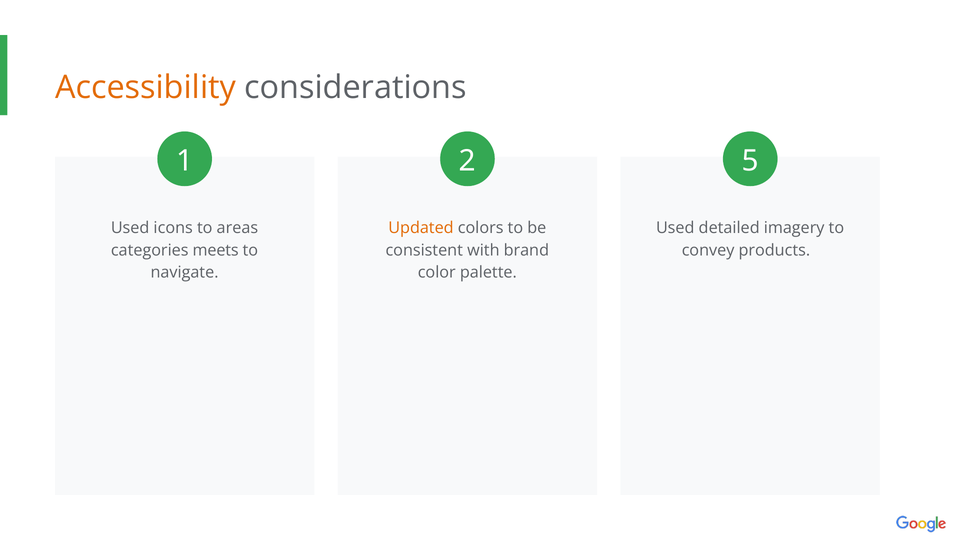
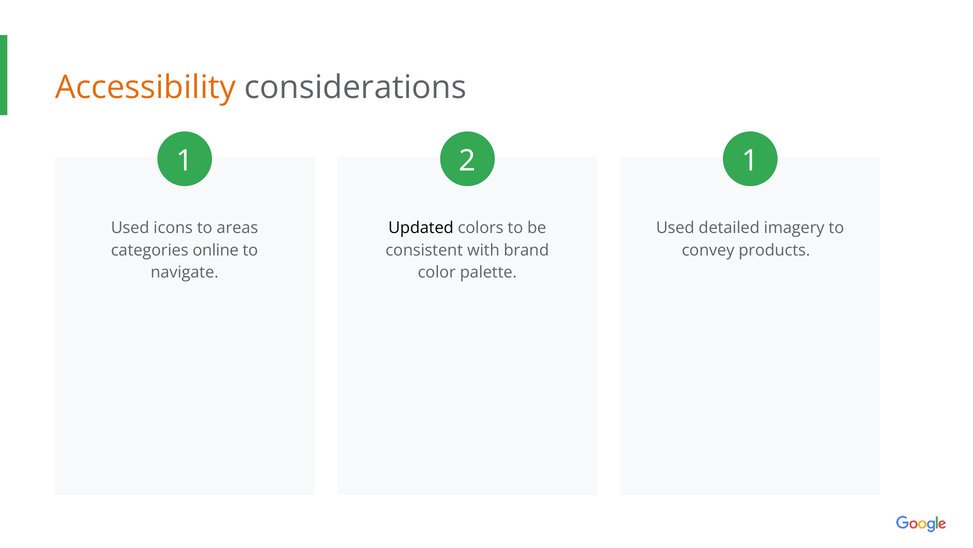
2 5: 5 -> 1
Updated colour: orange -> black
meets: meets -> online
